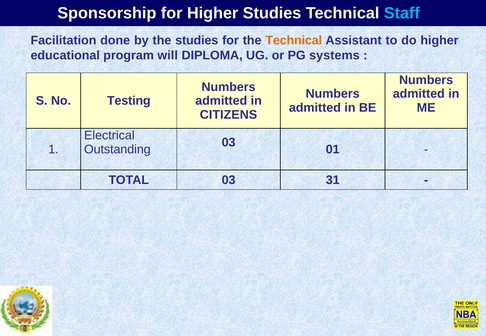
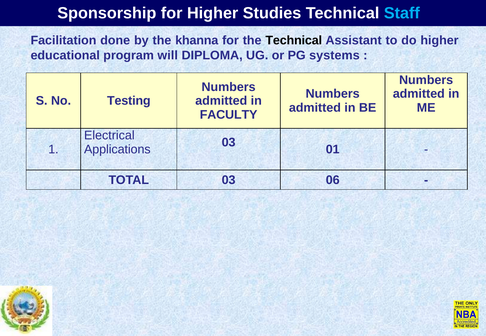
the studies: studies -> khanna
Technical at (294, 40) colour: orange -> black
CITIZENS: CITIZENS -> FACULTY
Outstanding: Outstanding -> Applications
31: 31 -> 06
